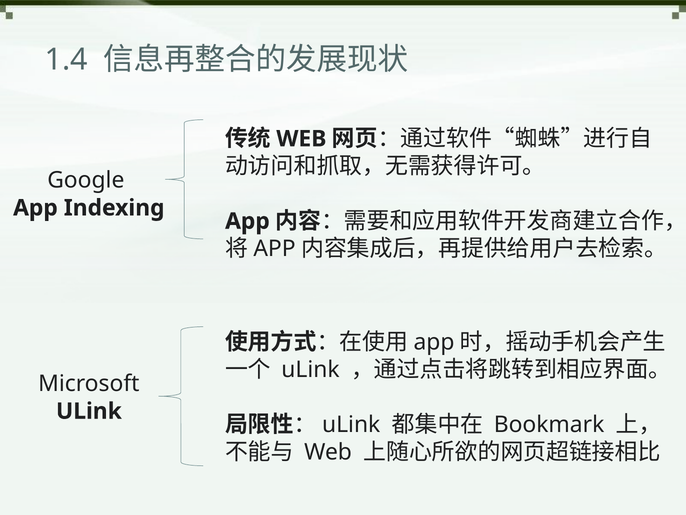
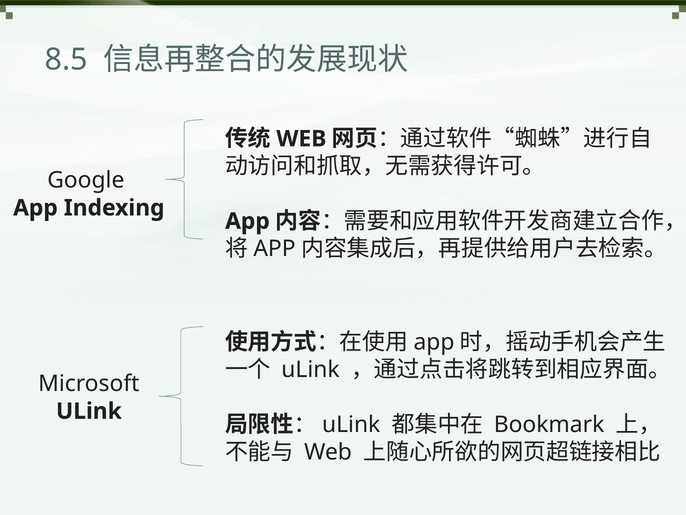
1.4: 1.4 -> 8.5
